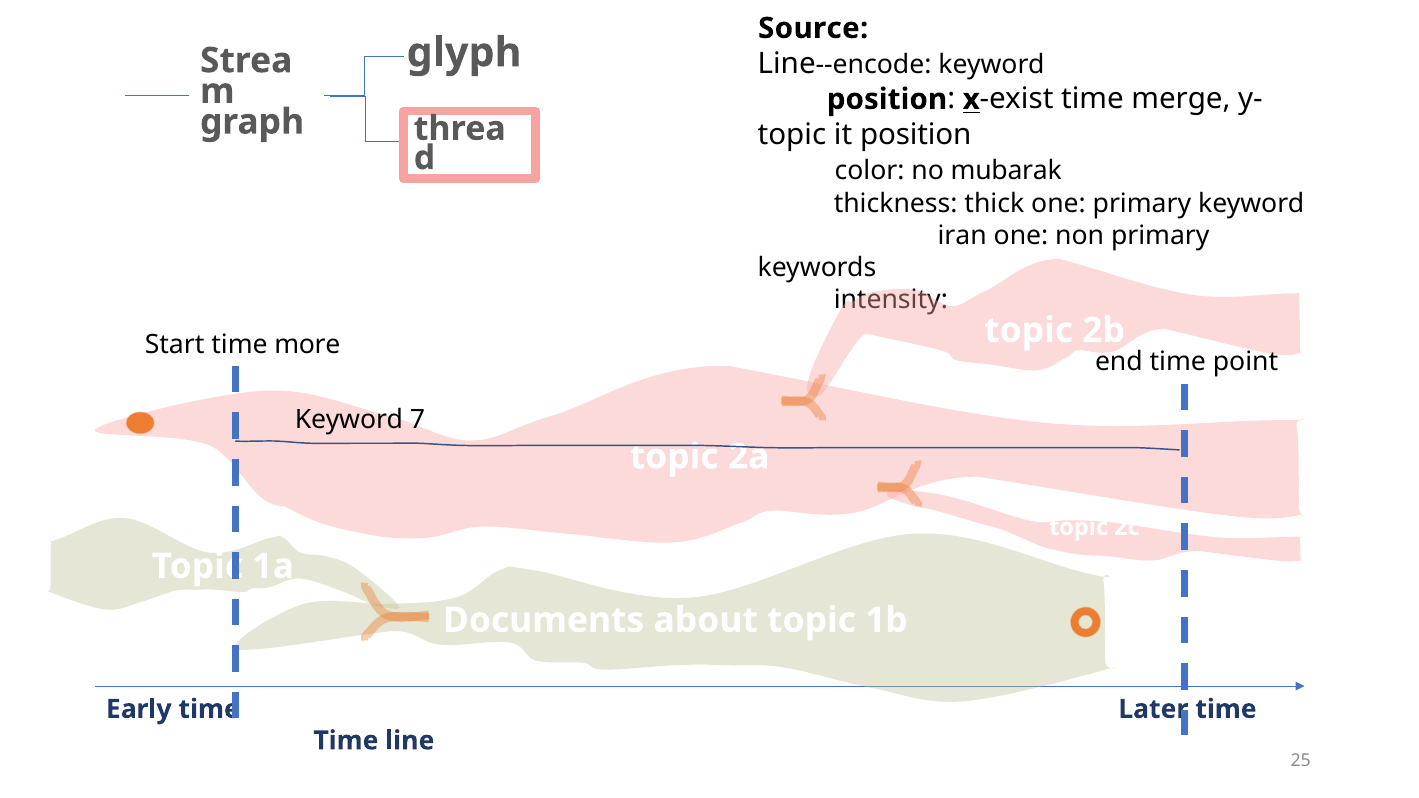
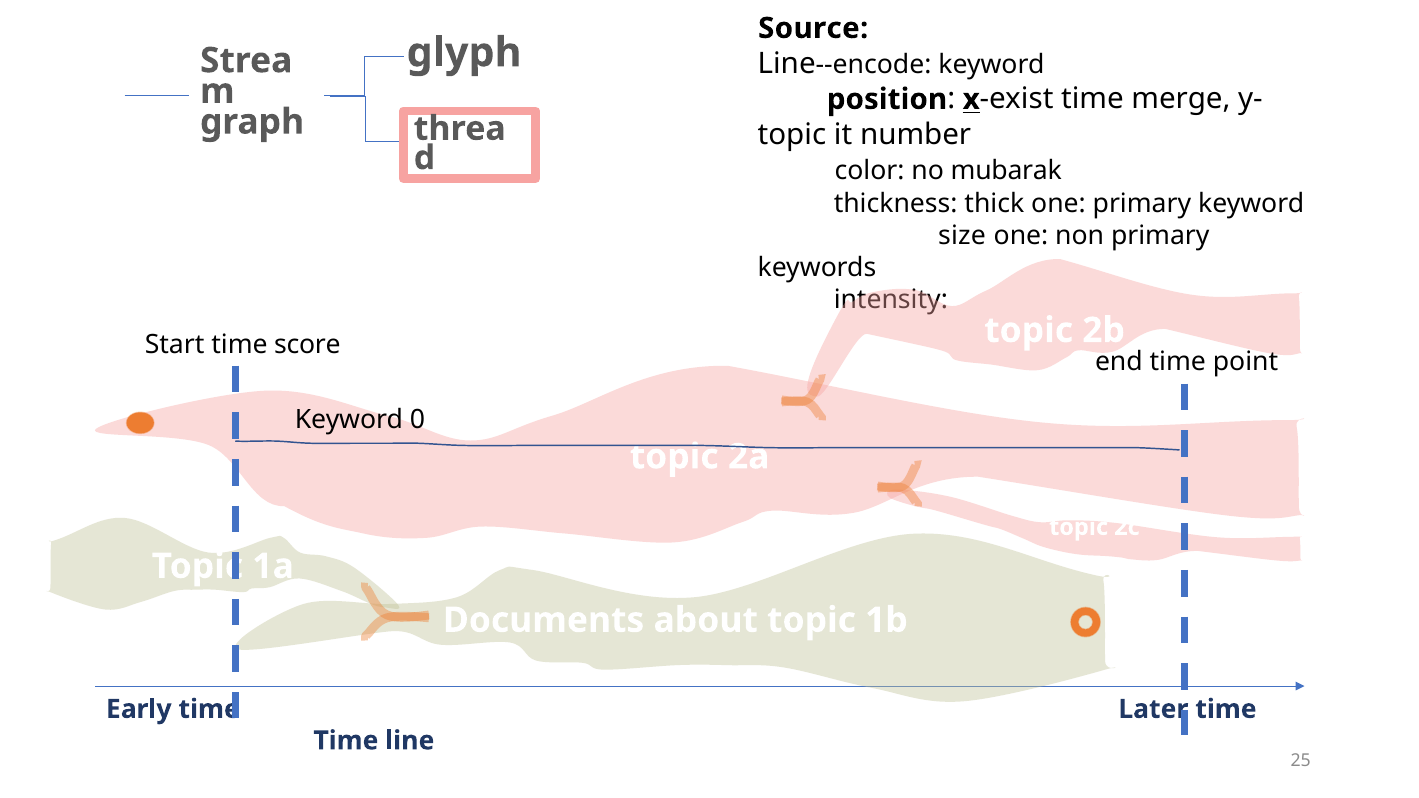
it position: position -> number
iran: iran -> size
more: more -> score
7: 7 -> 0
